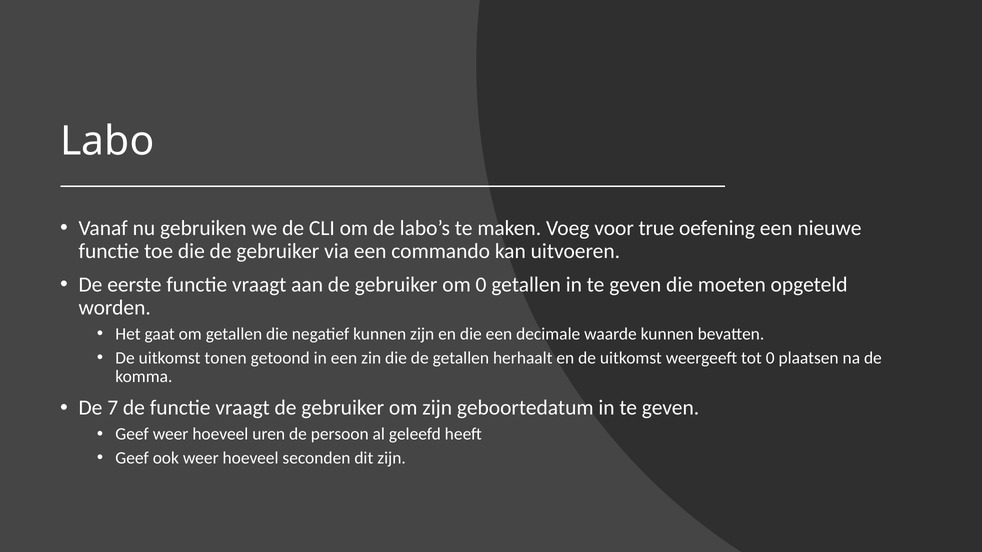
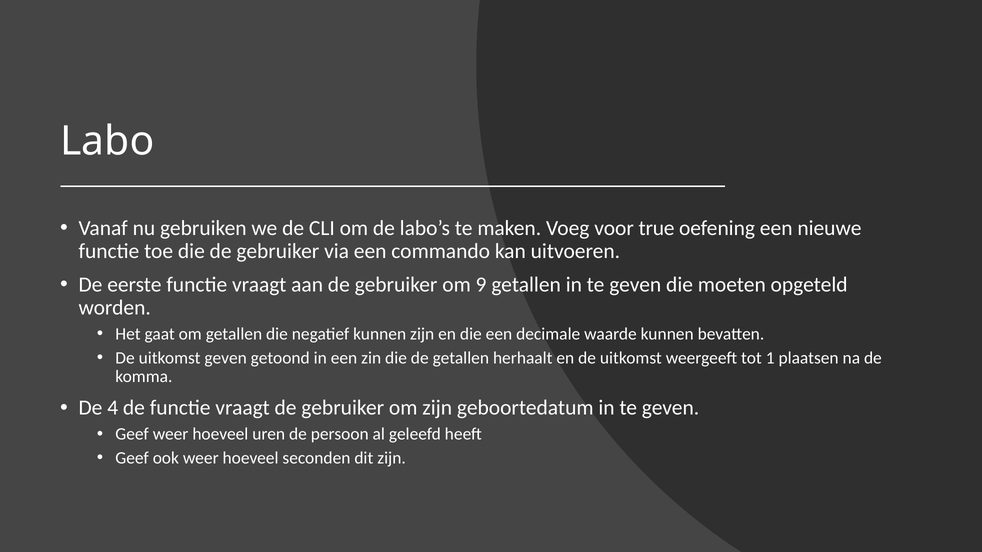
om 0: 0 -> 9
uitkomst tonen: tonen -> geven
tot 0: 0 -> 1
7: 7 -> 4
